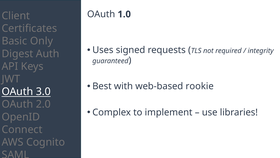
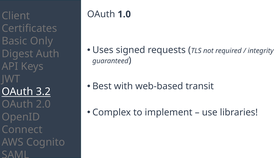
rookie: rookie -> transit
3.0: 3.0 -> 3.2
